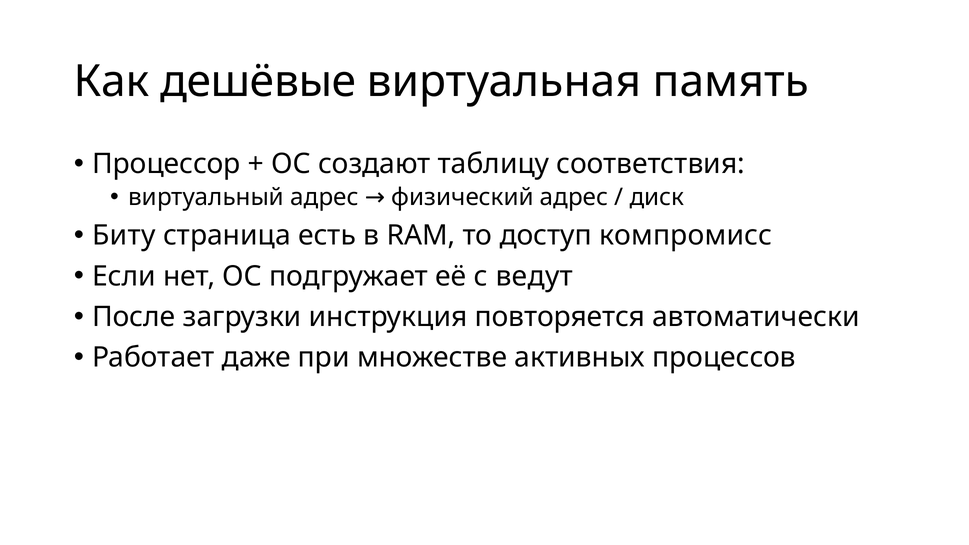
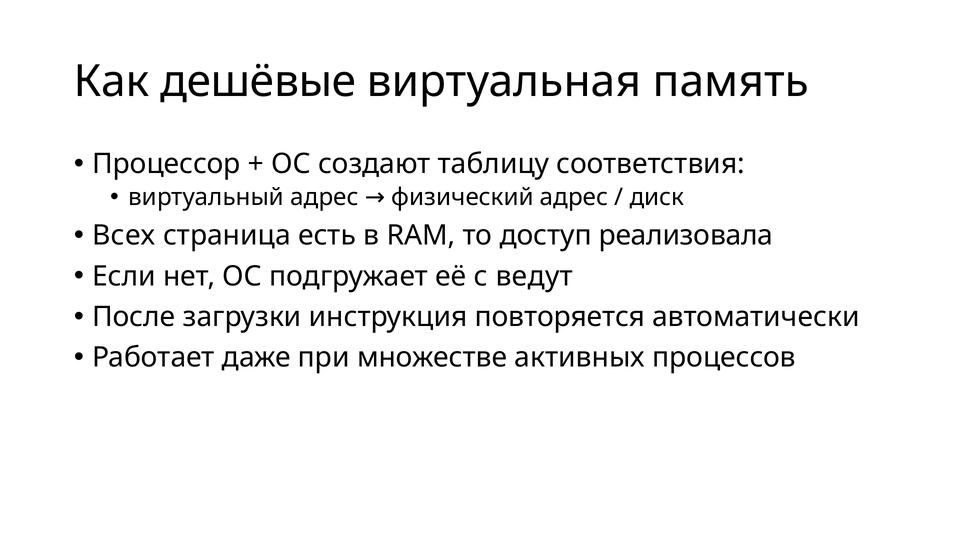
Биту: Биту -> Всех
компромисс: компромисс -> реализовала
